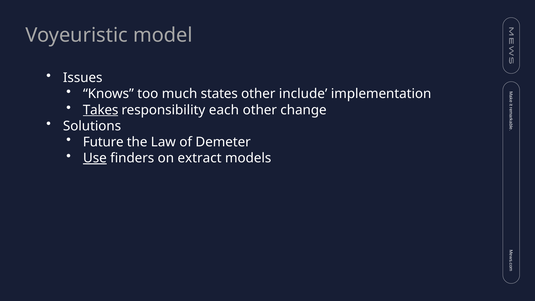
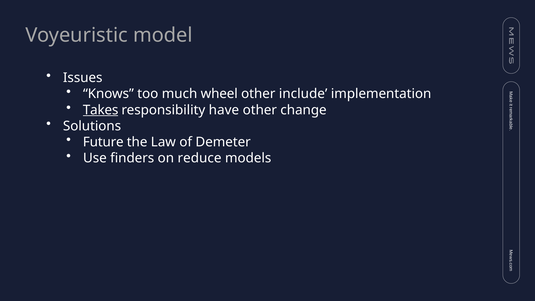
states: states -> wheel
each: each -> have
Use underline: present -> none
extract: extract -> reduce
